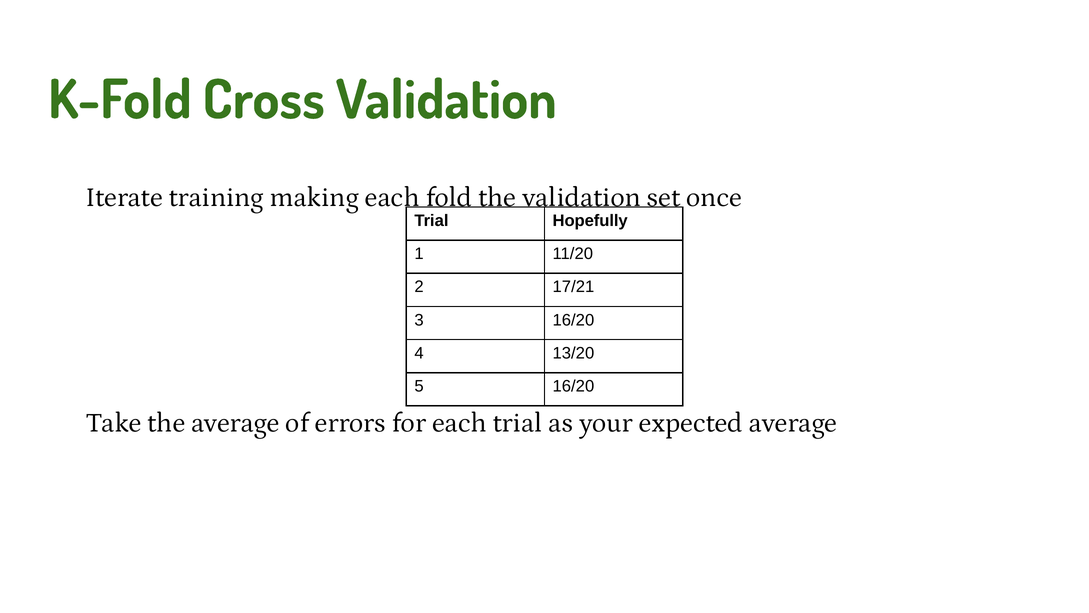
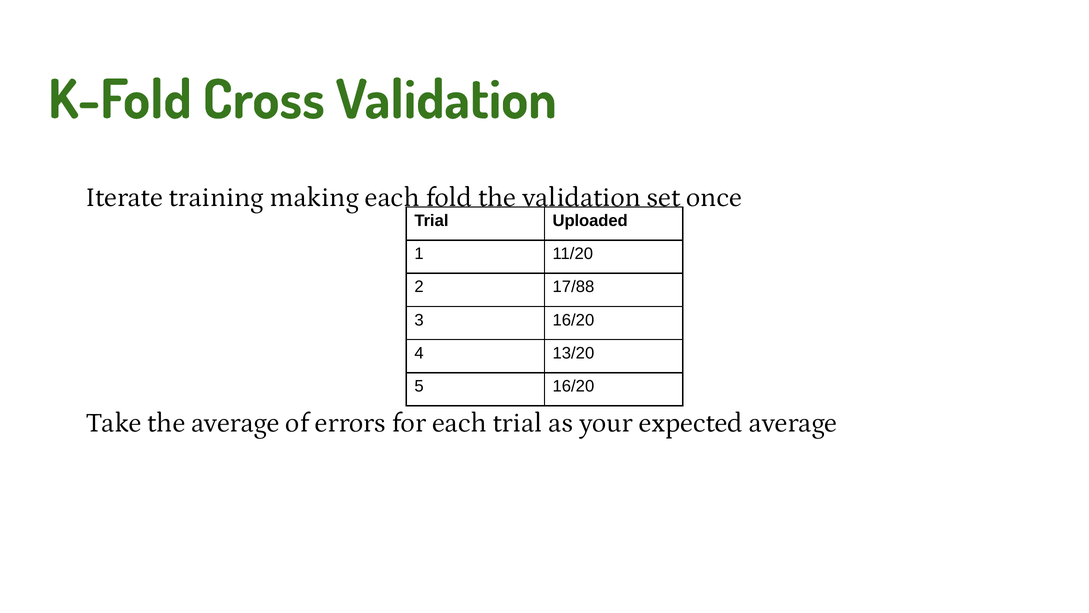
Hopefully: Hopefully -> Uploaded
17/21: 17/21 -> 17/88
